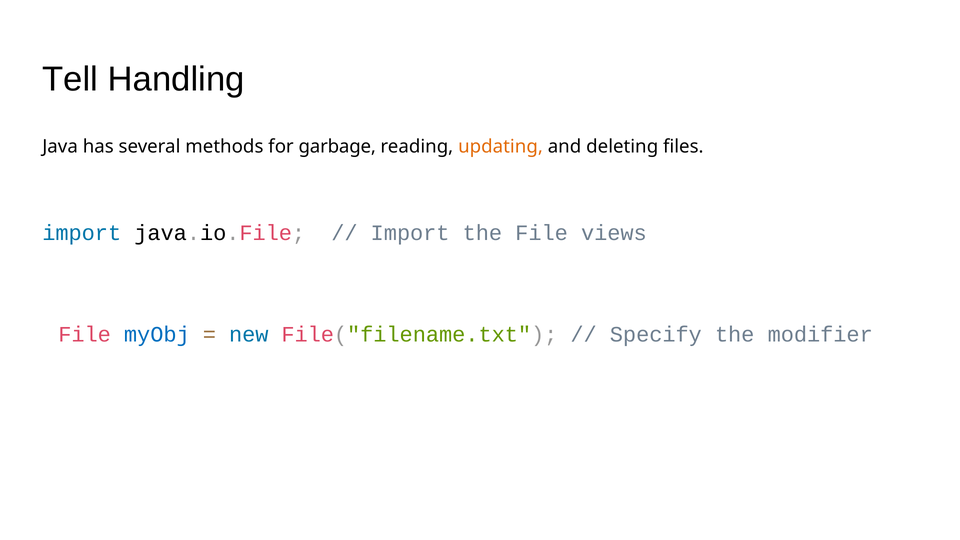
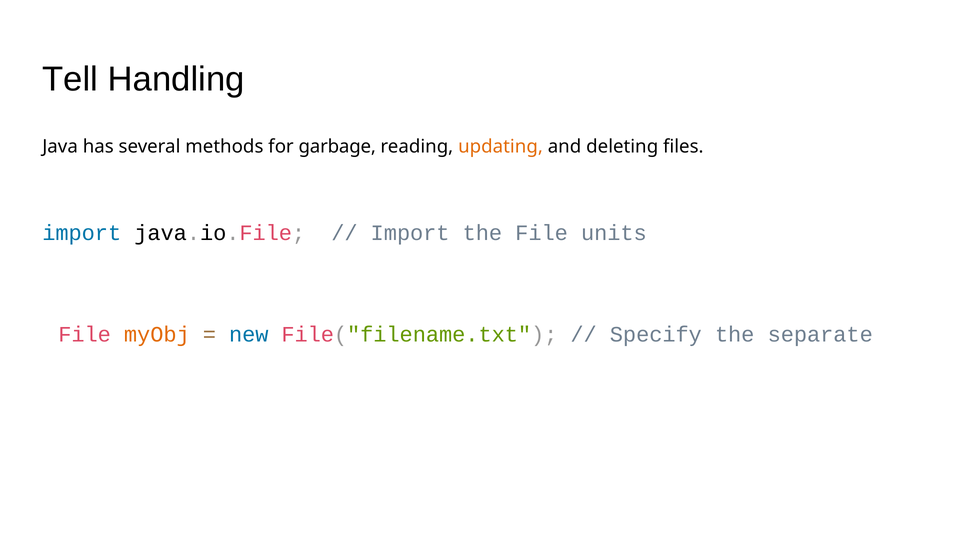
views: views -> units
myObj colour: blue -> orange
modifier: modifier -> separate
